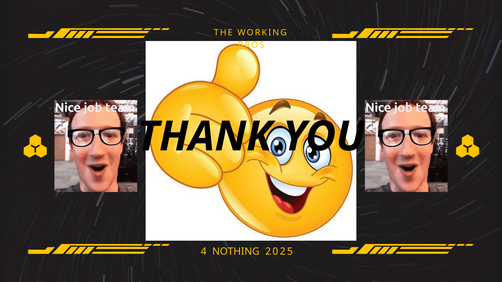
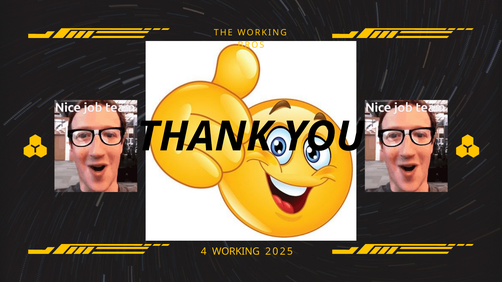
4 NOTHING: NOTHING -> WORKING
